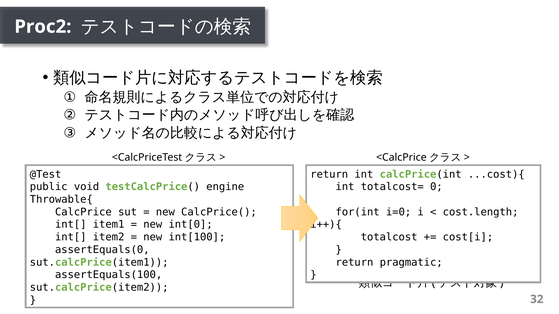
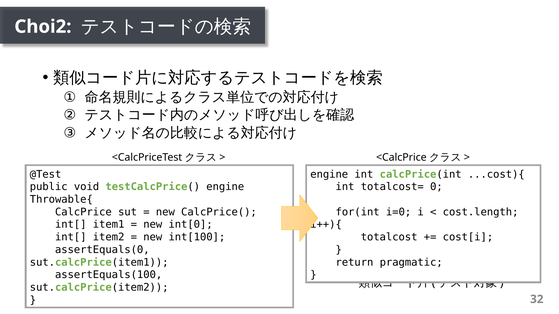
Proc2: Proc2 -> Choi2
return at (329, 175): return -> engine
